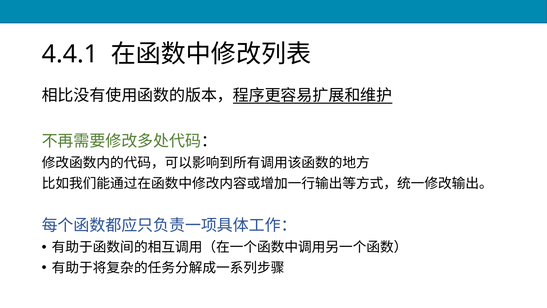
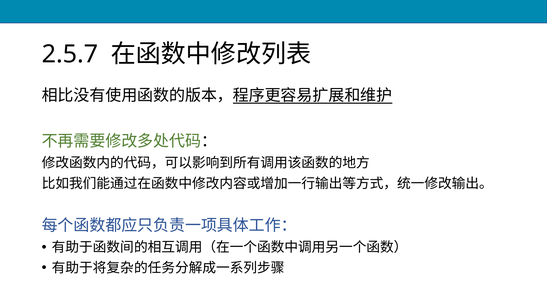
4.4.1: 4.4.1 -> 2.5.7
